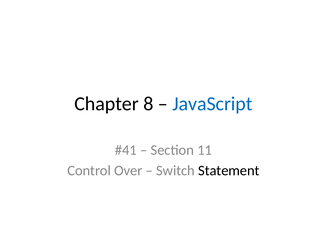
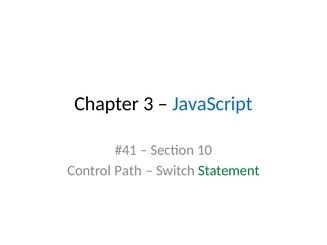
8: 8 -> 3
11: 11 -> 10
Over: Over -> Path
Statement colour: black -> green
